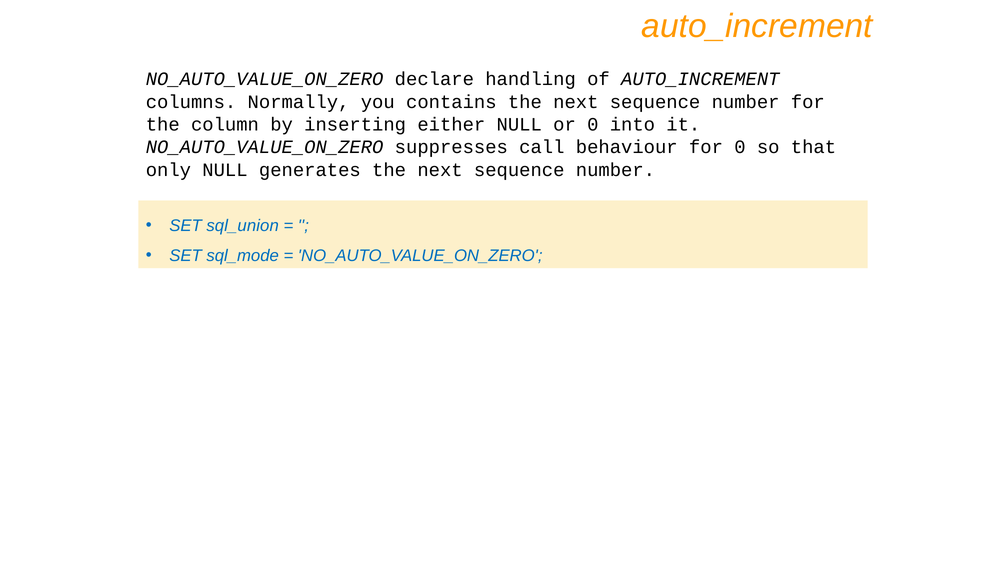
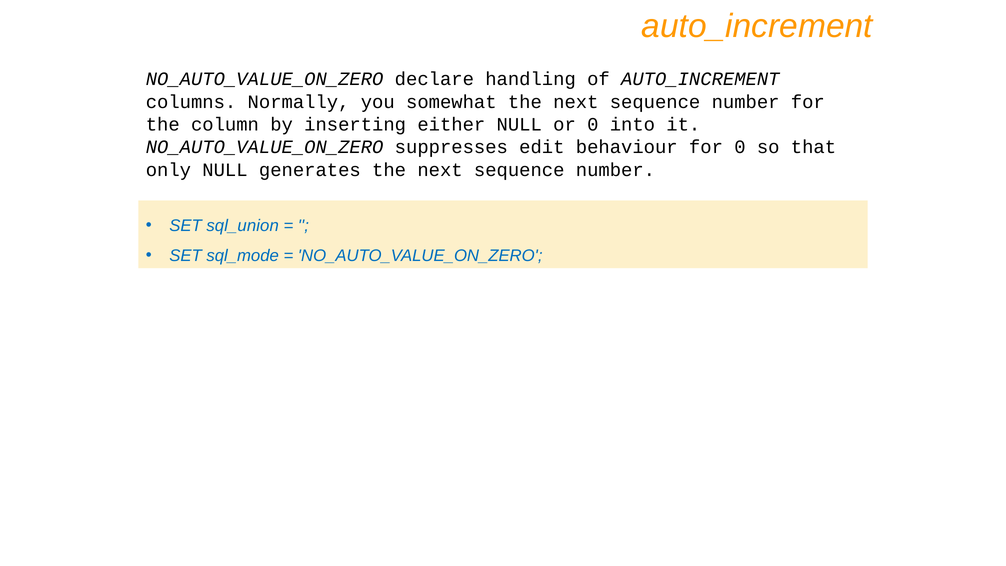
contains: contains -> somewhat
call: call -> edit
